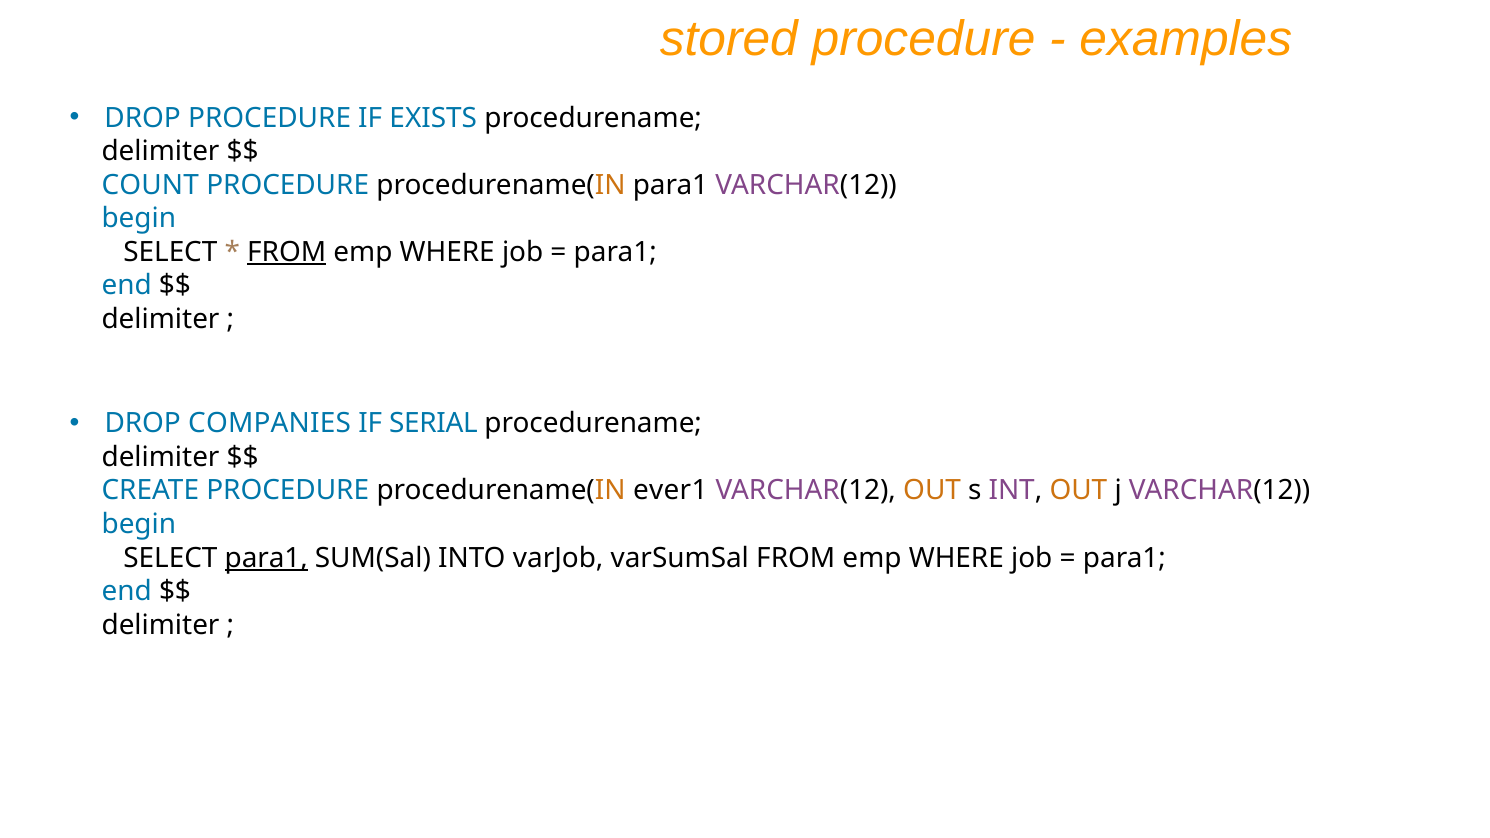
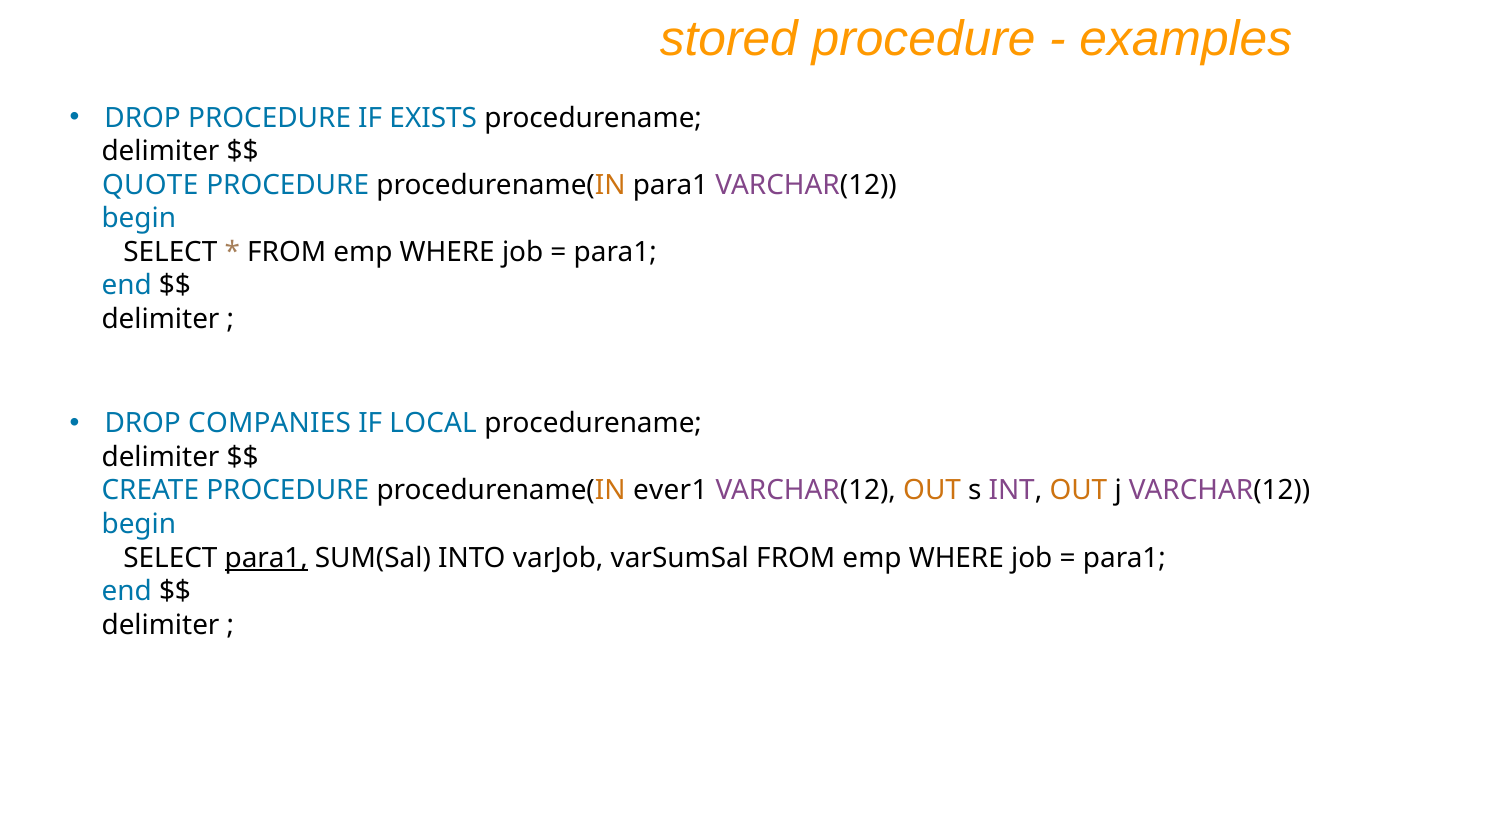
COUNT: COUNT -> QUOTE
FROM at (287, 252) underline: present -> none
SERIAL: SERIAL -> LOCAL
